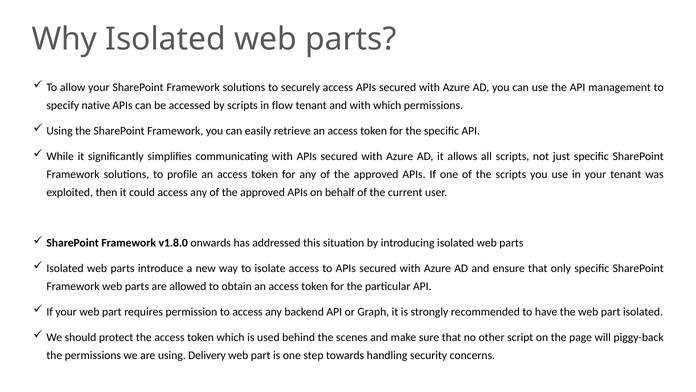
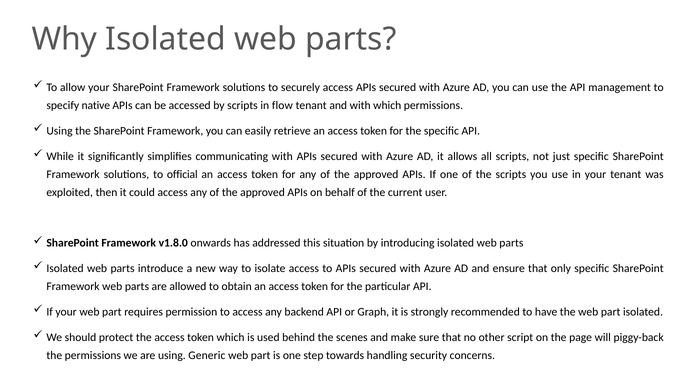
profile: profile -> official
Delivery: Delivery -> Generic
